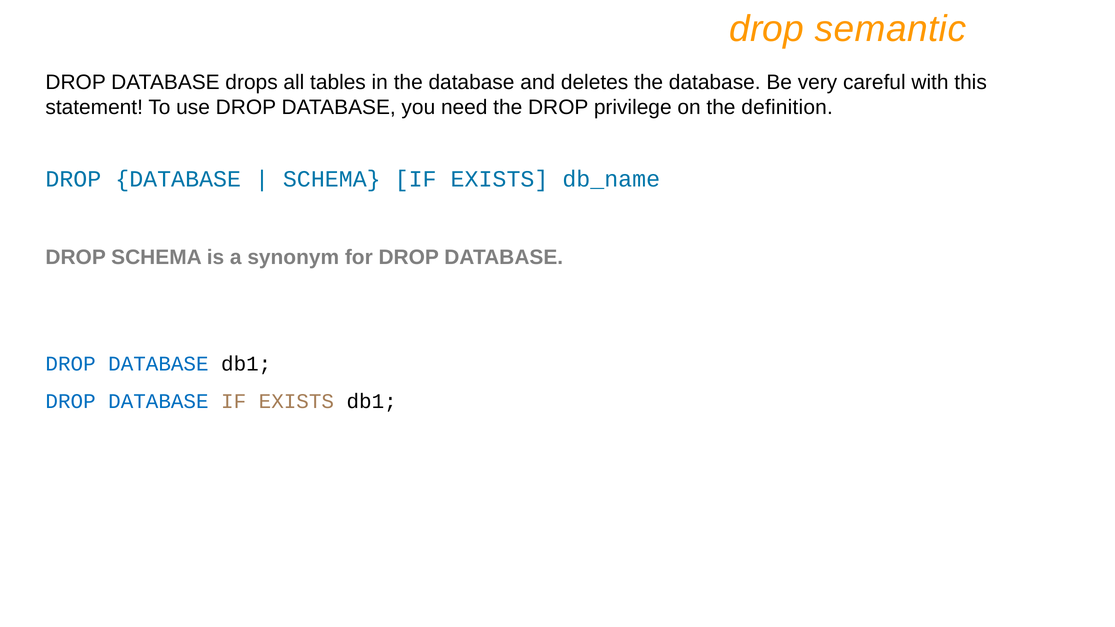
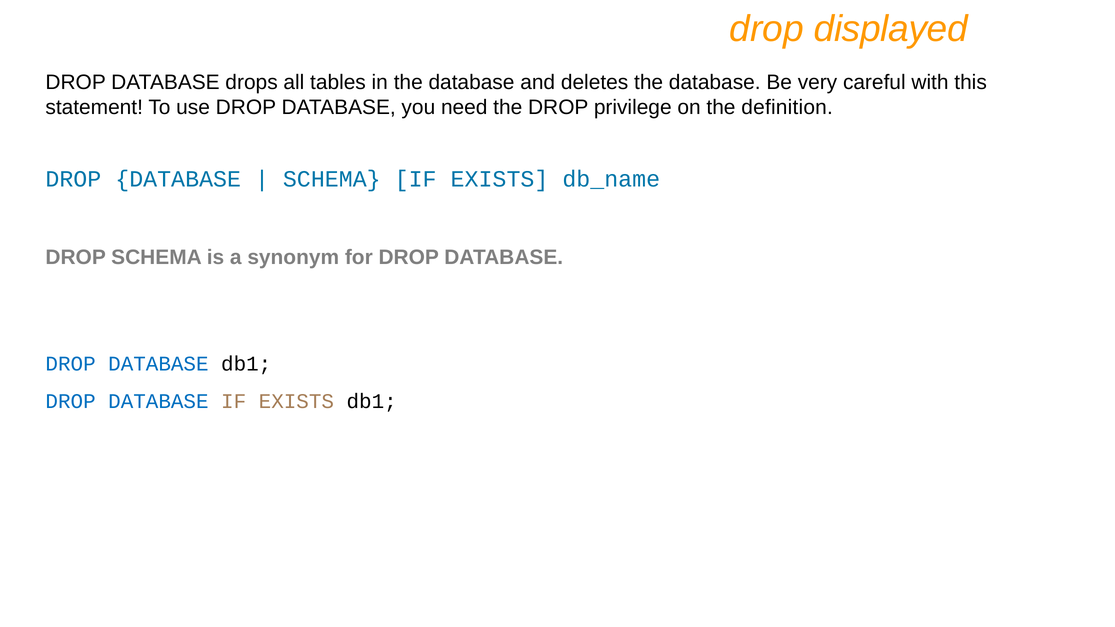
semantic: semantic -> displayed
